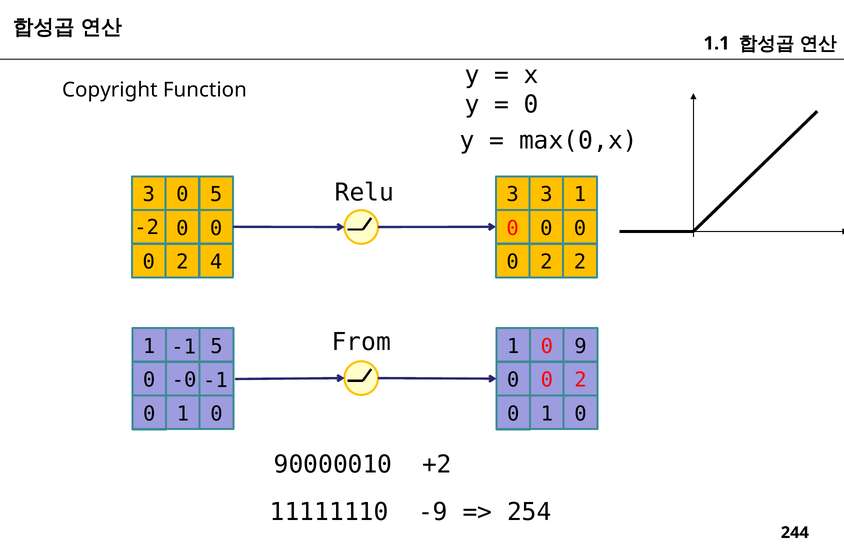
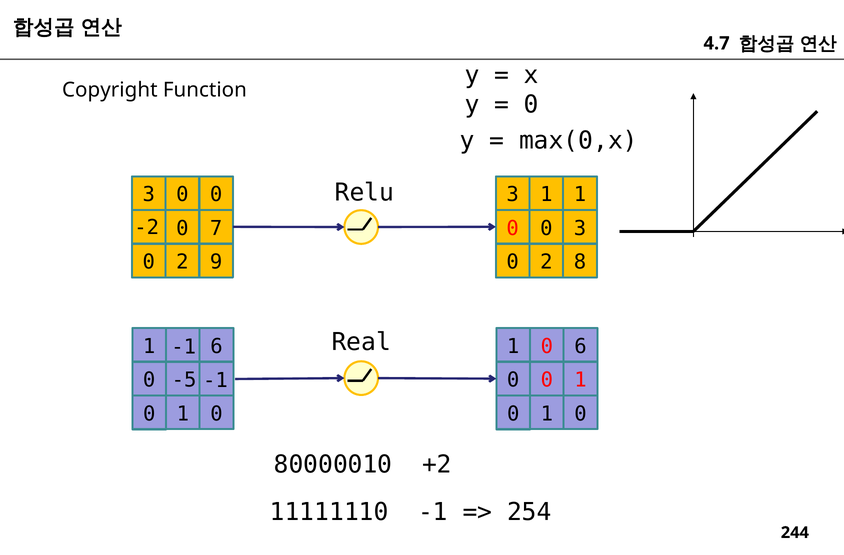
1.1: 1.1 -> 4.7
3 0 5: 5 -> 0
3 3: 3 -> 1
0 at (216, 228): 0 -> 7
0 0 0: 0 -> 3
4: 4 -> 9
2 2: 2 -> 8
From: From -> Real
1 5: 5 -> 6
0 9: 9 -> 6
-0: -0 -> -5
2 at (581, 380): 2 -> 1
90000010: 90000010 -> 80000010
11111110 -9: -9 -> -1
